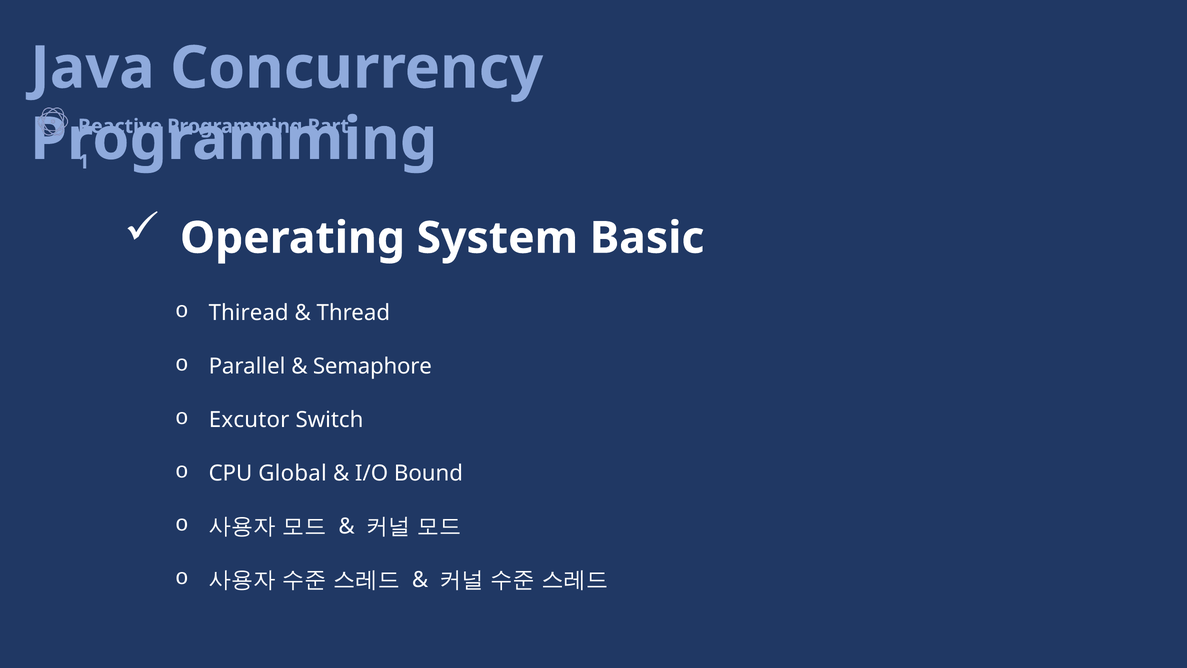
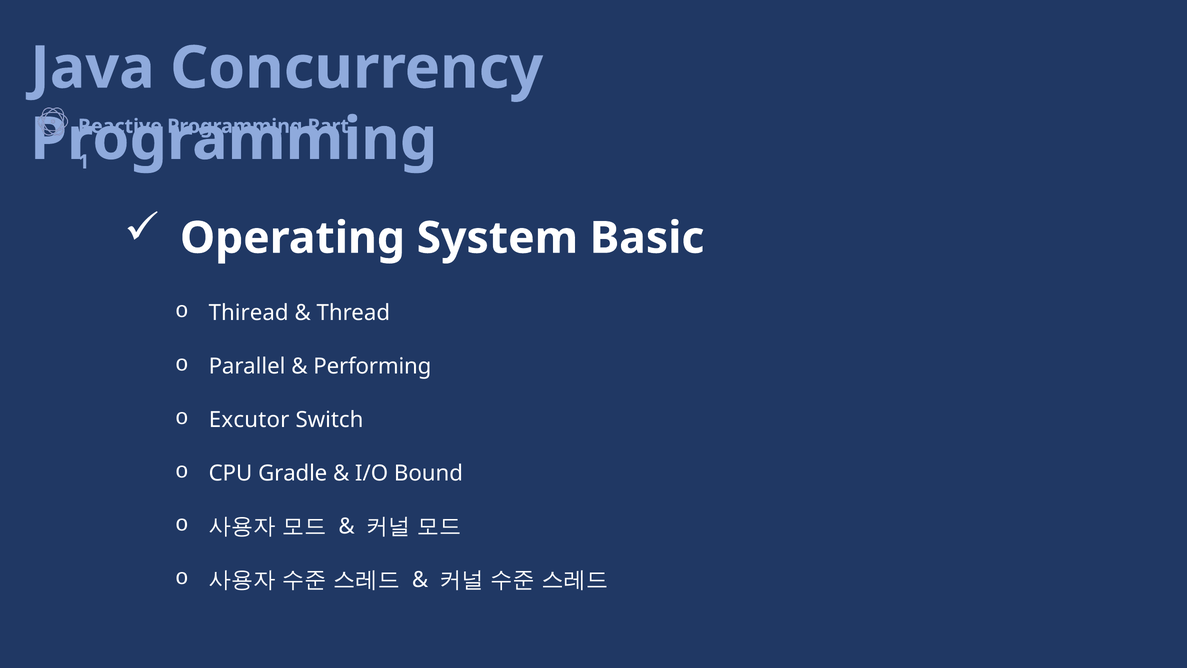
Semaphore: Semaphore -> Performing
Global: Global -> Gradle
